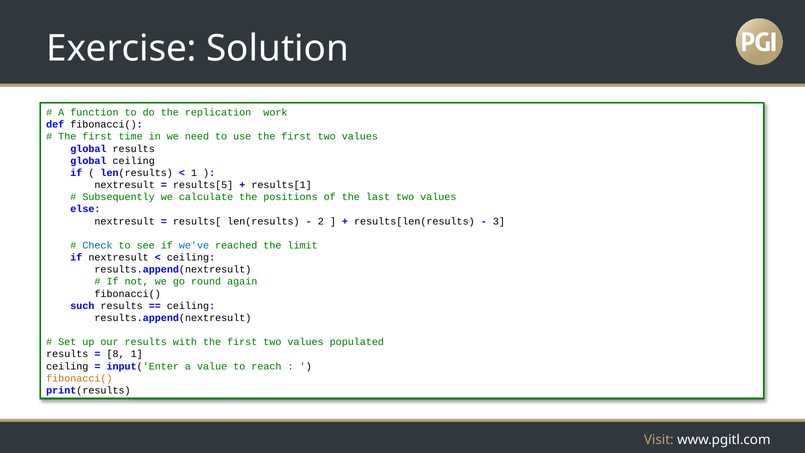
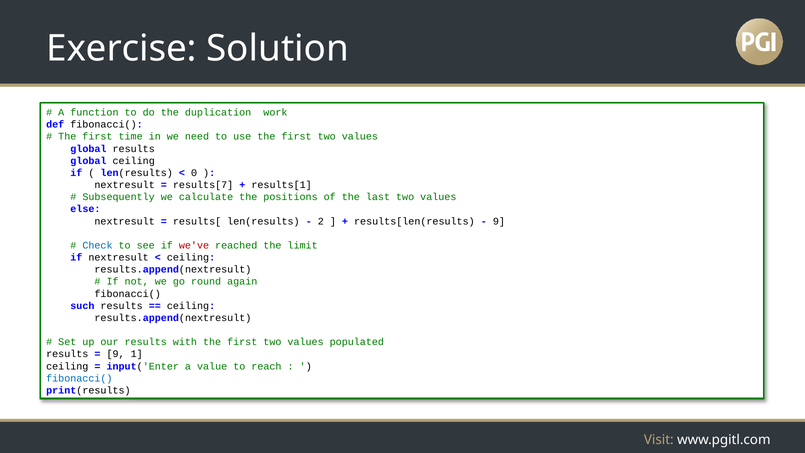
replication: replication -> duplication
1 at (194, 173): 1 -> 0
results[5: results[5 -> results[7
3 at (499, 221): 3 -> 9
we've colour: blue -> red
8 at (116, 354): 8 -> 9
fibonacci( at (79, 378) colour: orange -> blue
